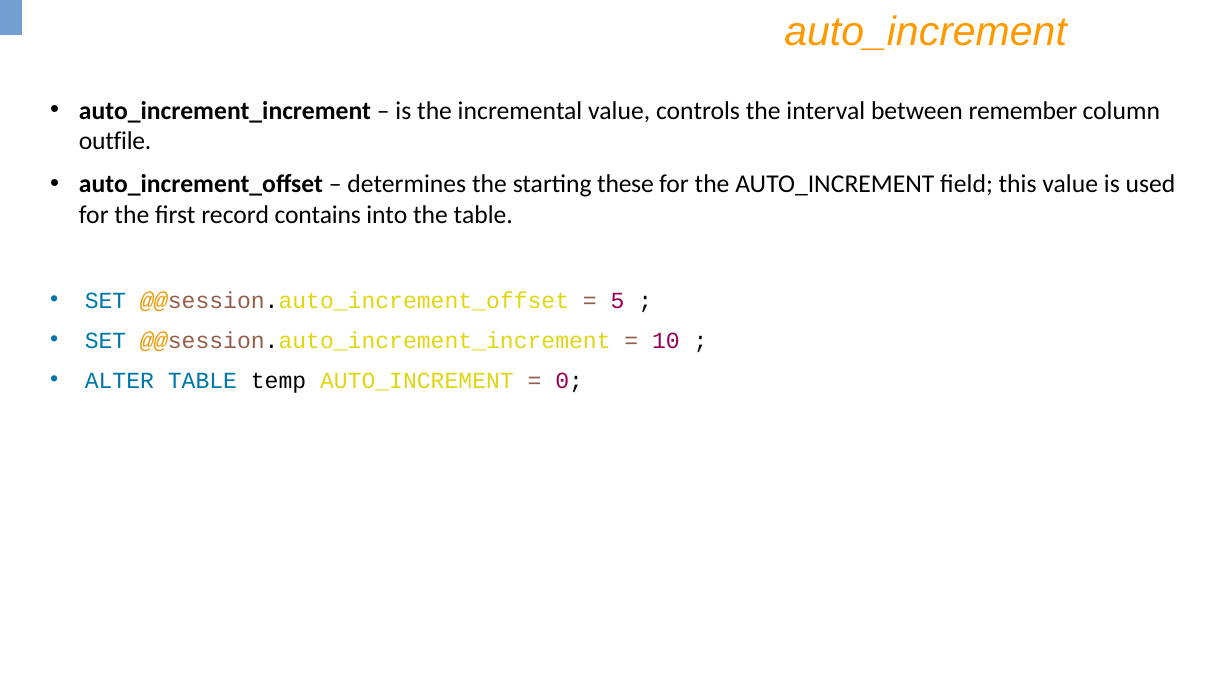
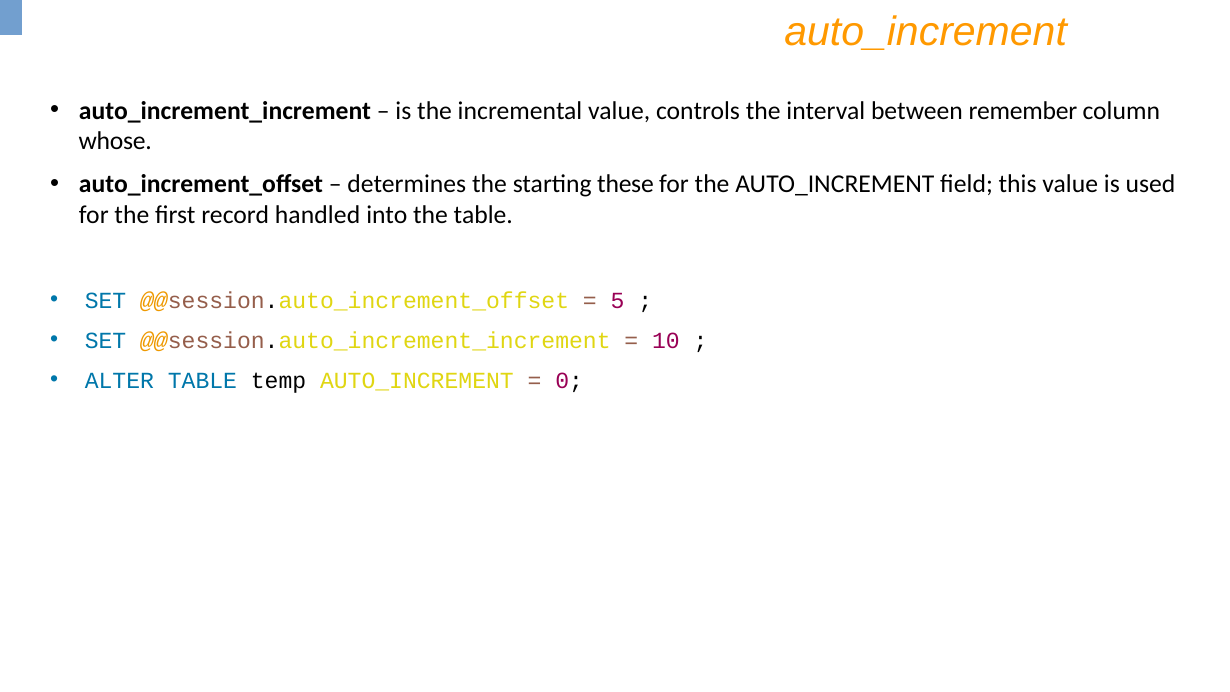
outfile: outfile -> whose
contains: contains -> handled
